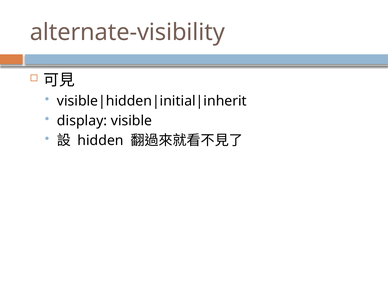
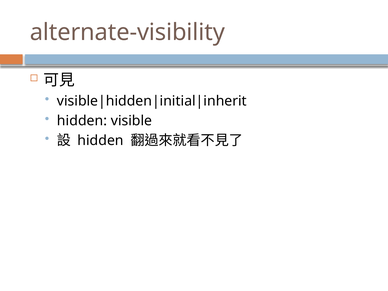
display at (82, 121): display -> hidden
